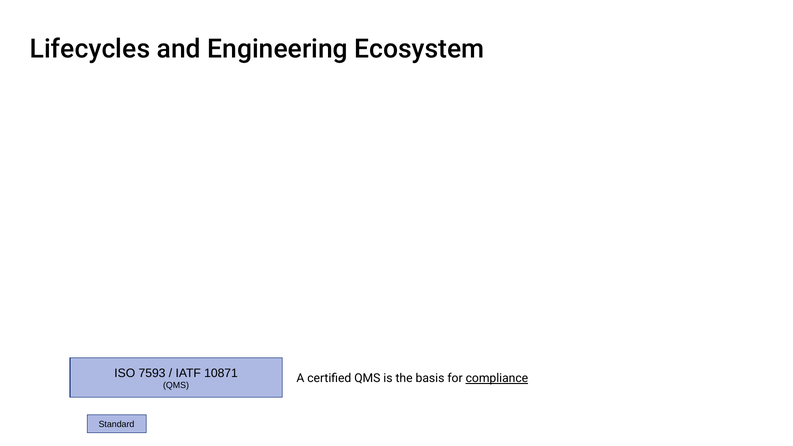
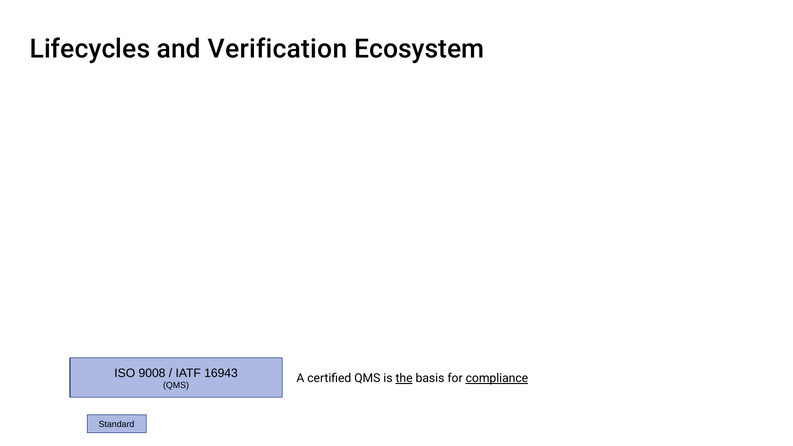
Engineering: Engineering -> Verification
7593: 7593 -> 9008
10871: 10871 -> 16943
the underline: none -> present
